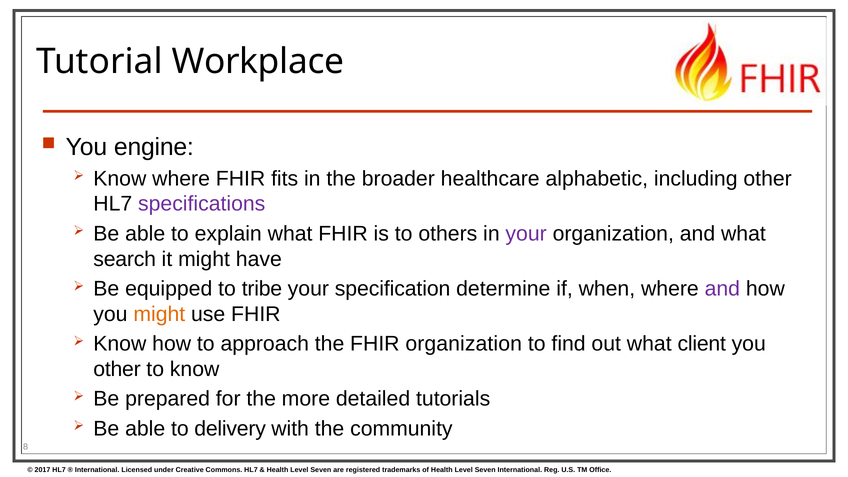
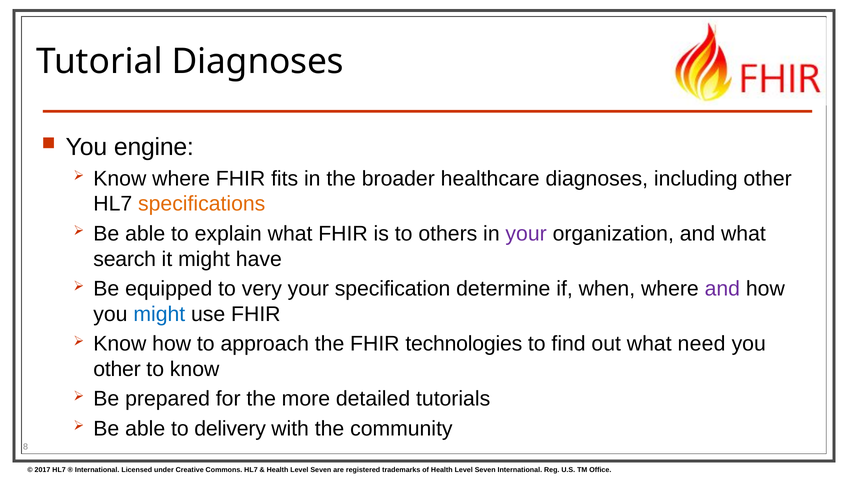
Tutorial Workplace: Workplace -> Diagnoses
healthcare alphabetic: alphabetic -> diagnoses
specifications colour: purple -> orange
tribe: tribe -> very
might at (159, 314) colour: orange -> blue
FHIR organization: organization -> technologies
client: client -> need
